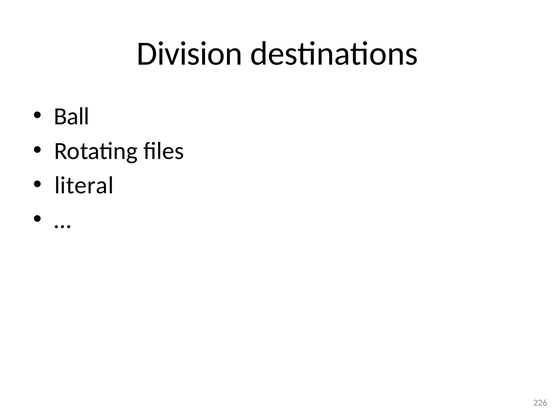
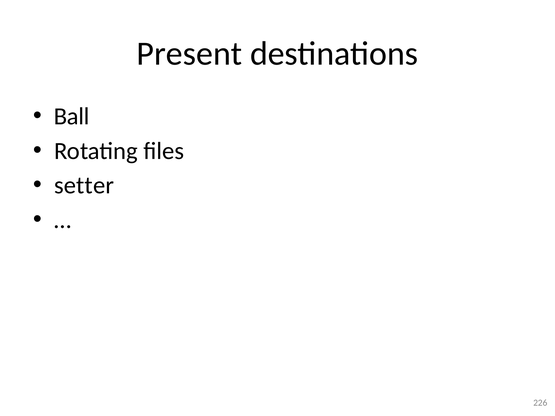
Division: Division -> Present
literal: literal -> setter
